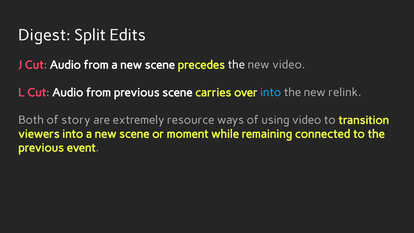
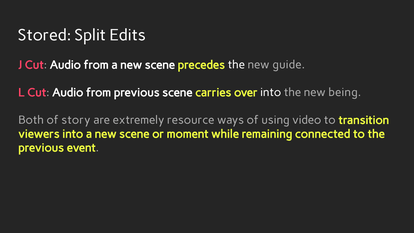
Digest: Digest -> Stored
new video: video -> guide
into at (271, 92) colour: light blue -> white
relink: relink -> being
